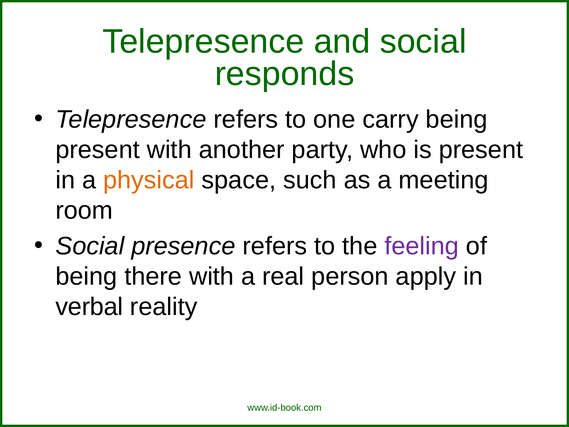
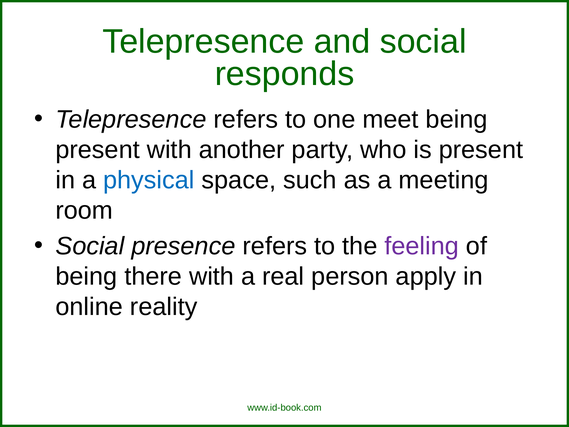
carry: carry -> meet
physical colour: orange -> blue
verbal: verbal -> online
